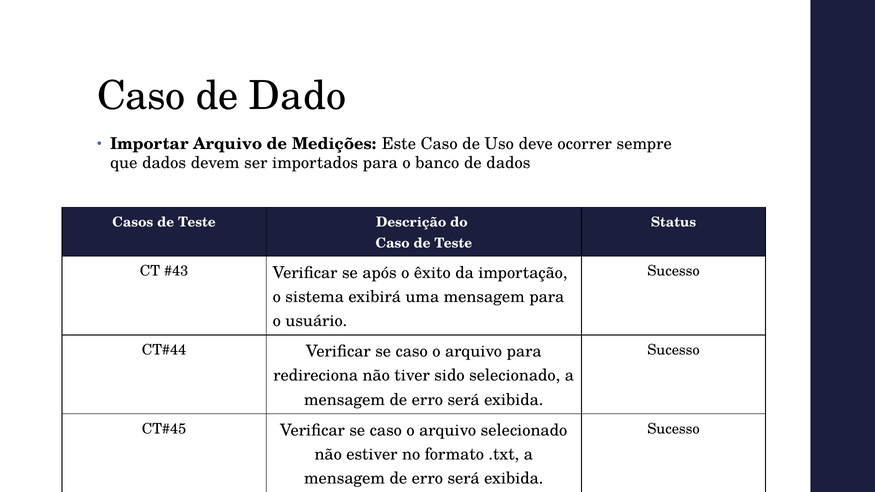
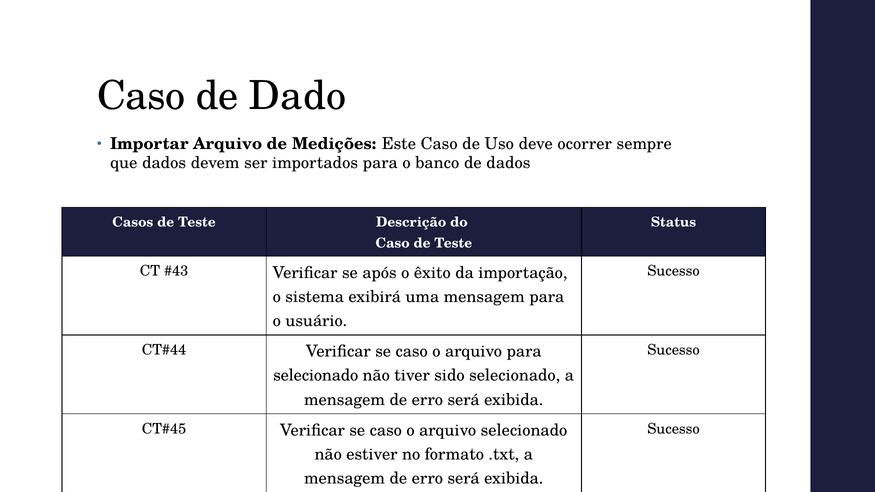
redireciona at (316, 376): redireciona -> selecionado
